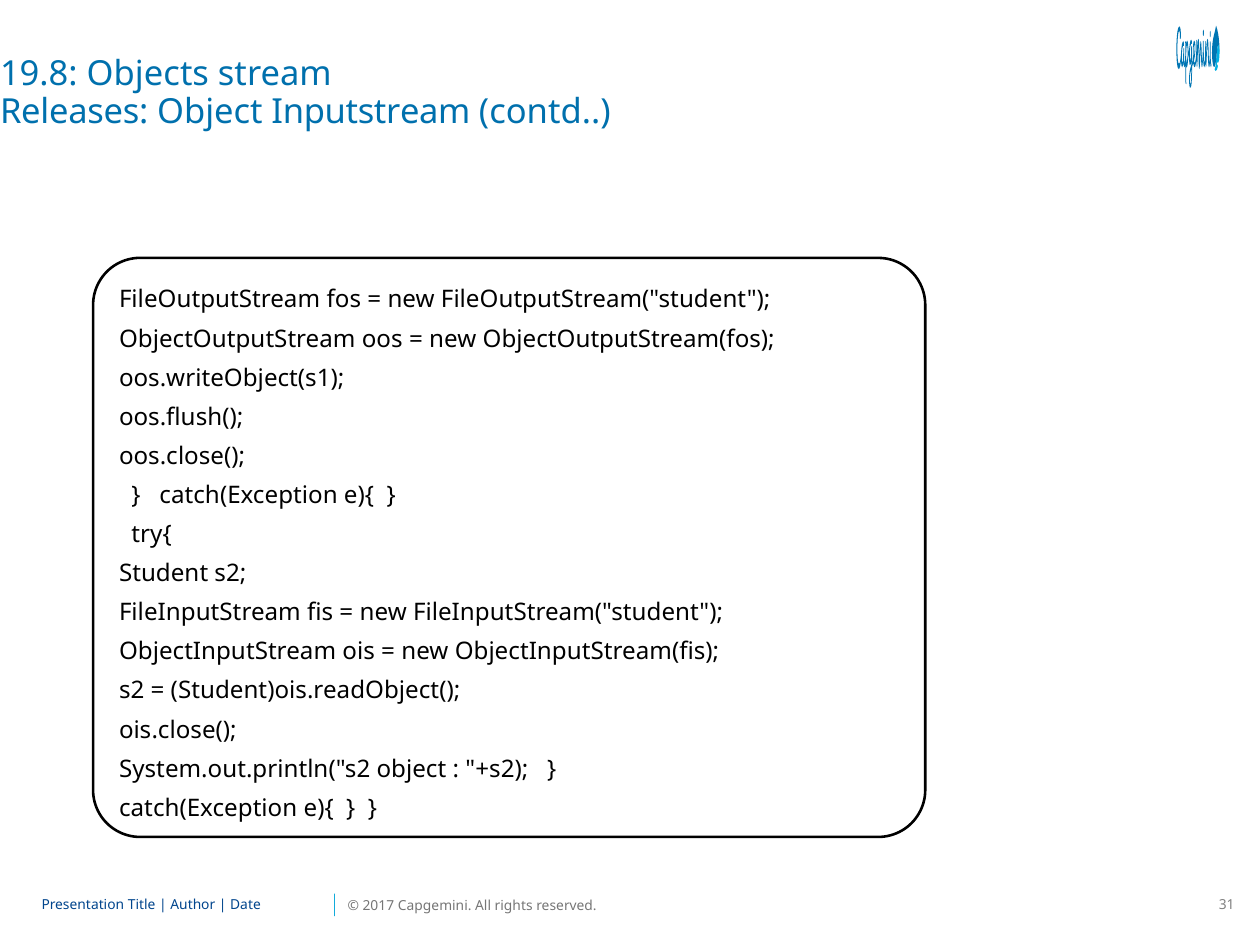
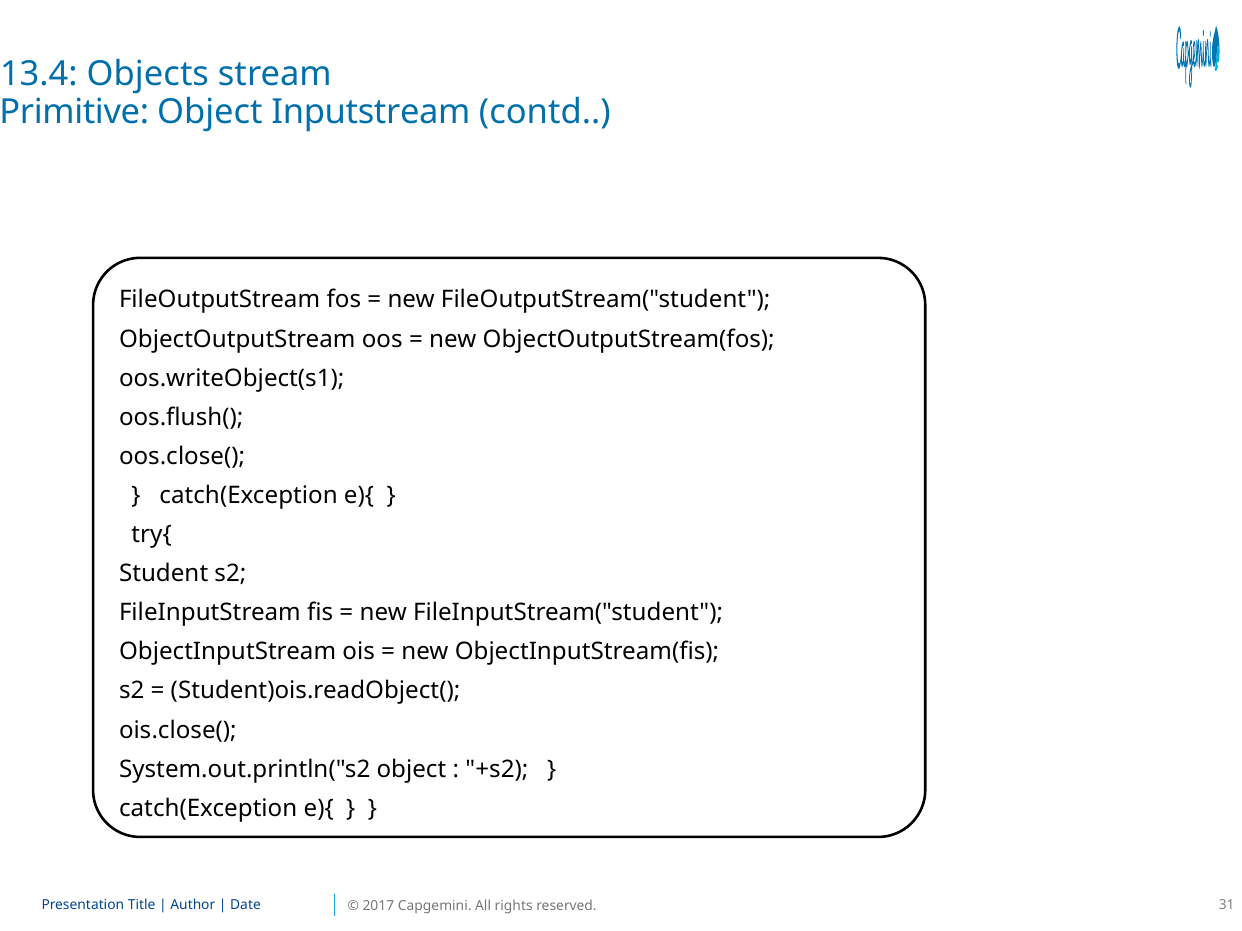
19.8: 19.8 -> 13.4
Releases: Releases -> Primitive
